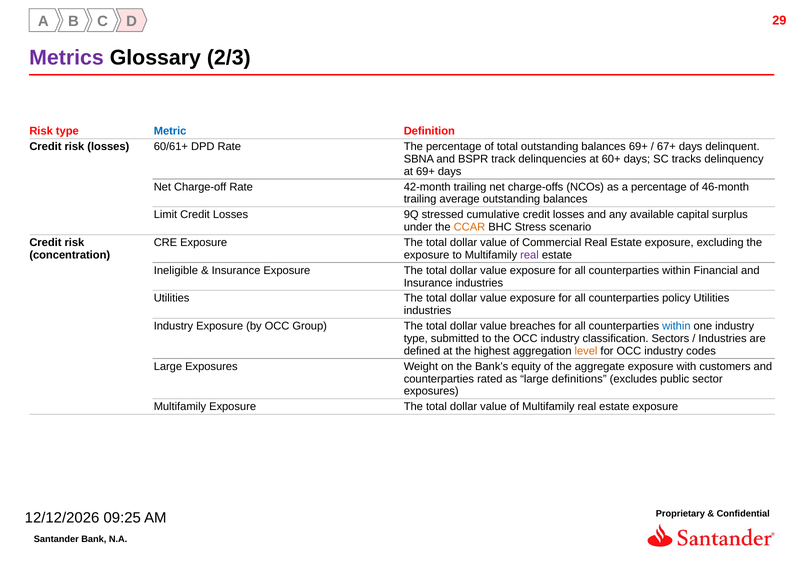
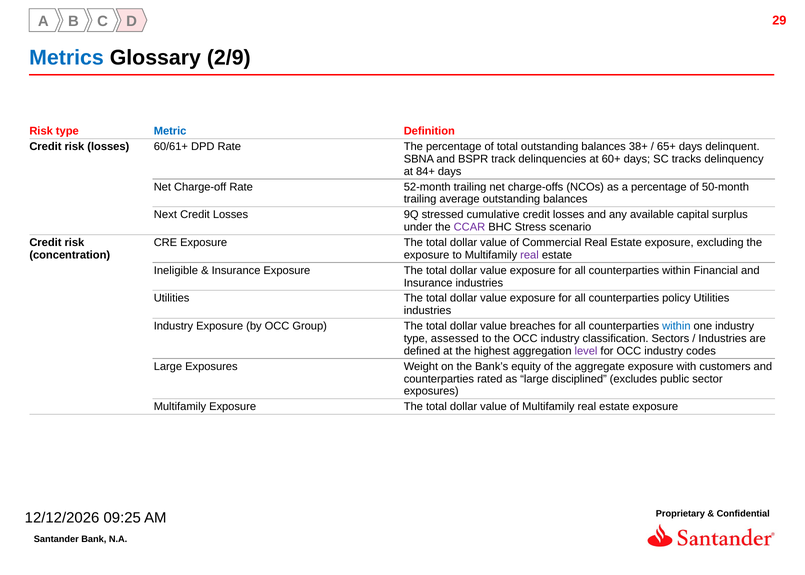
Metrics colour: purple -> blue
2/3: 2/3 -> 2/9
balances 69+: 69+ -> 38+
67+: 67+ -> 65+
at 69+: 69+ -> 84+
42-month: 42-month -> 52-month
46-month: 46-month -> 50-month
Limit: Limit -> Next
CCAR colour: orange -> purple
submitted: submitted -> assessed
level colour: orange -> purple
definitions: definitions -> disciplined
